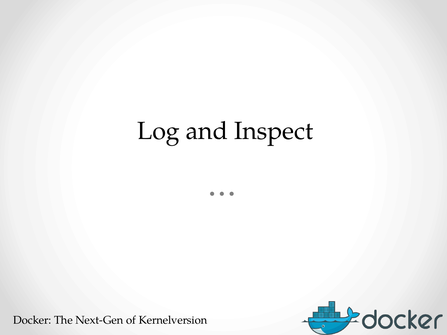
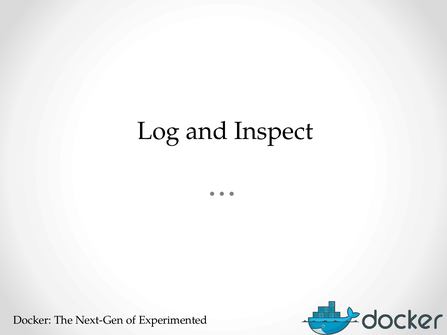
Kernelversion: Kernelversion -> Experimented
